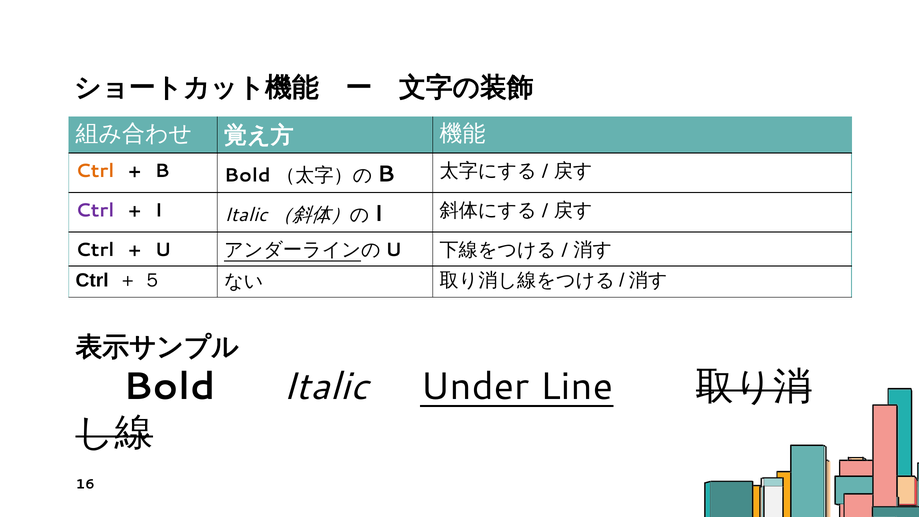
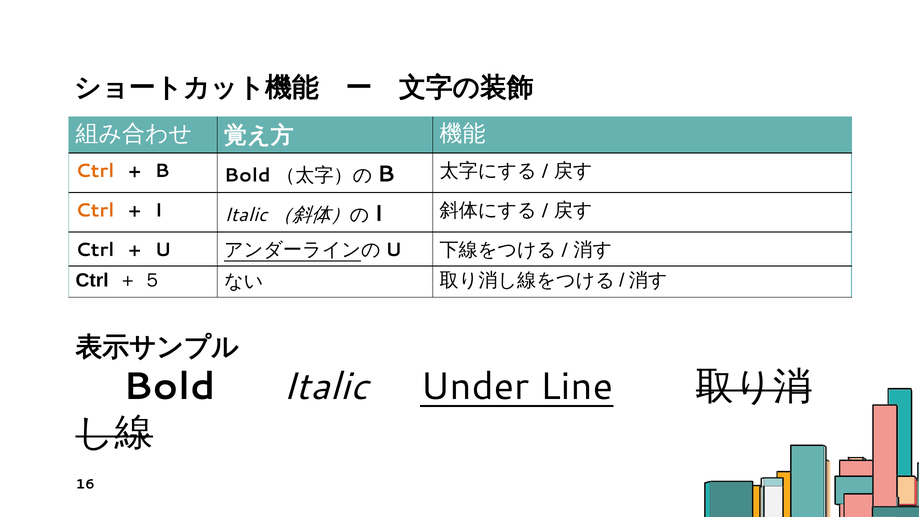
Ctrl at (95, 211) colour: purple -> orange
